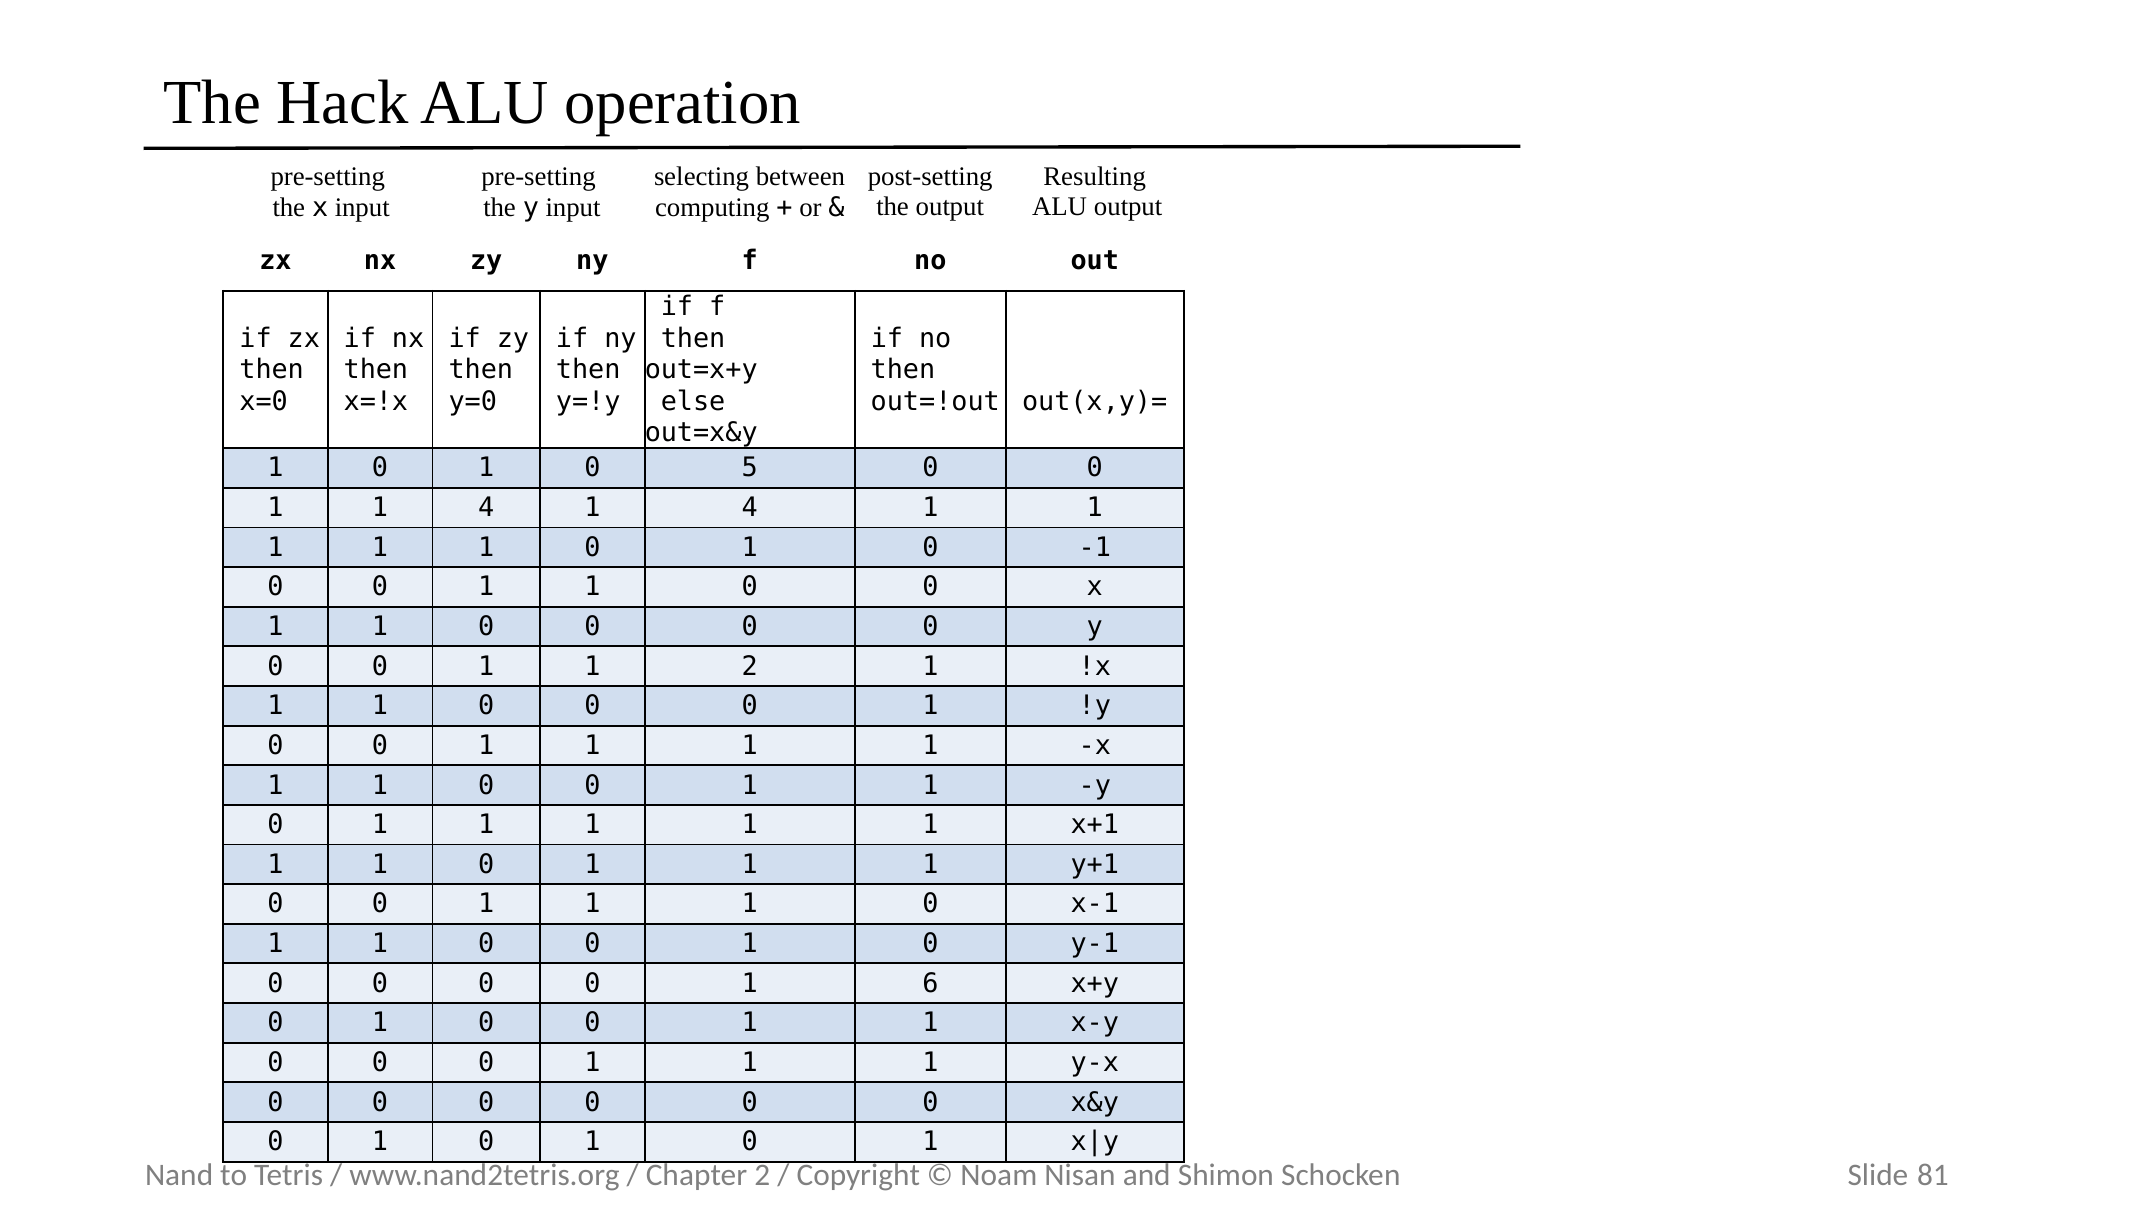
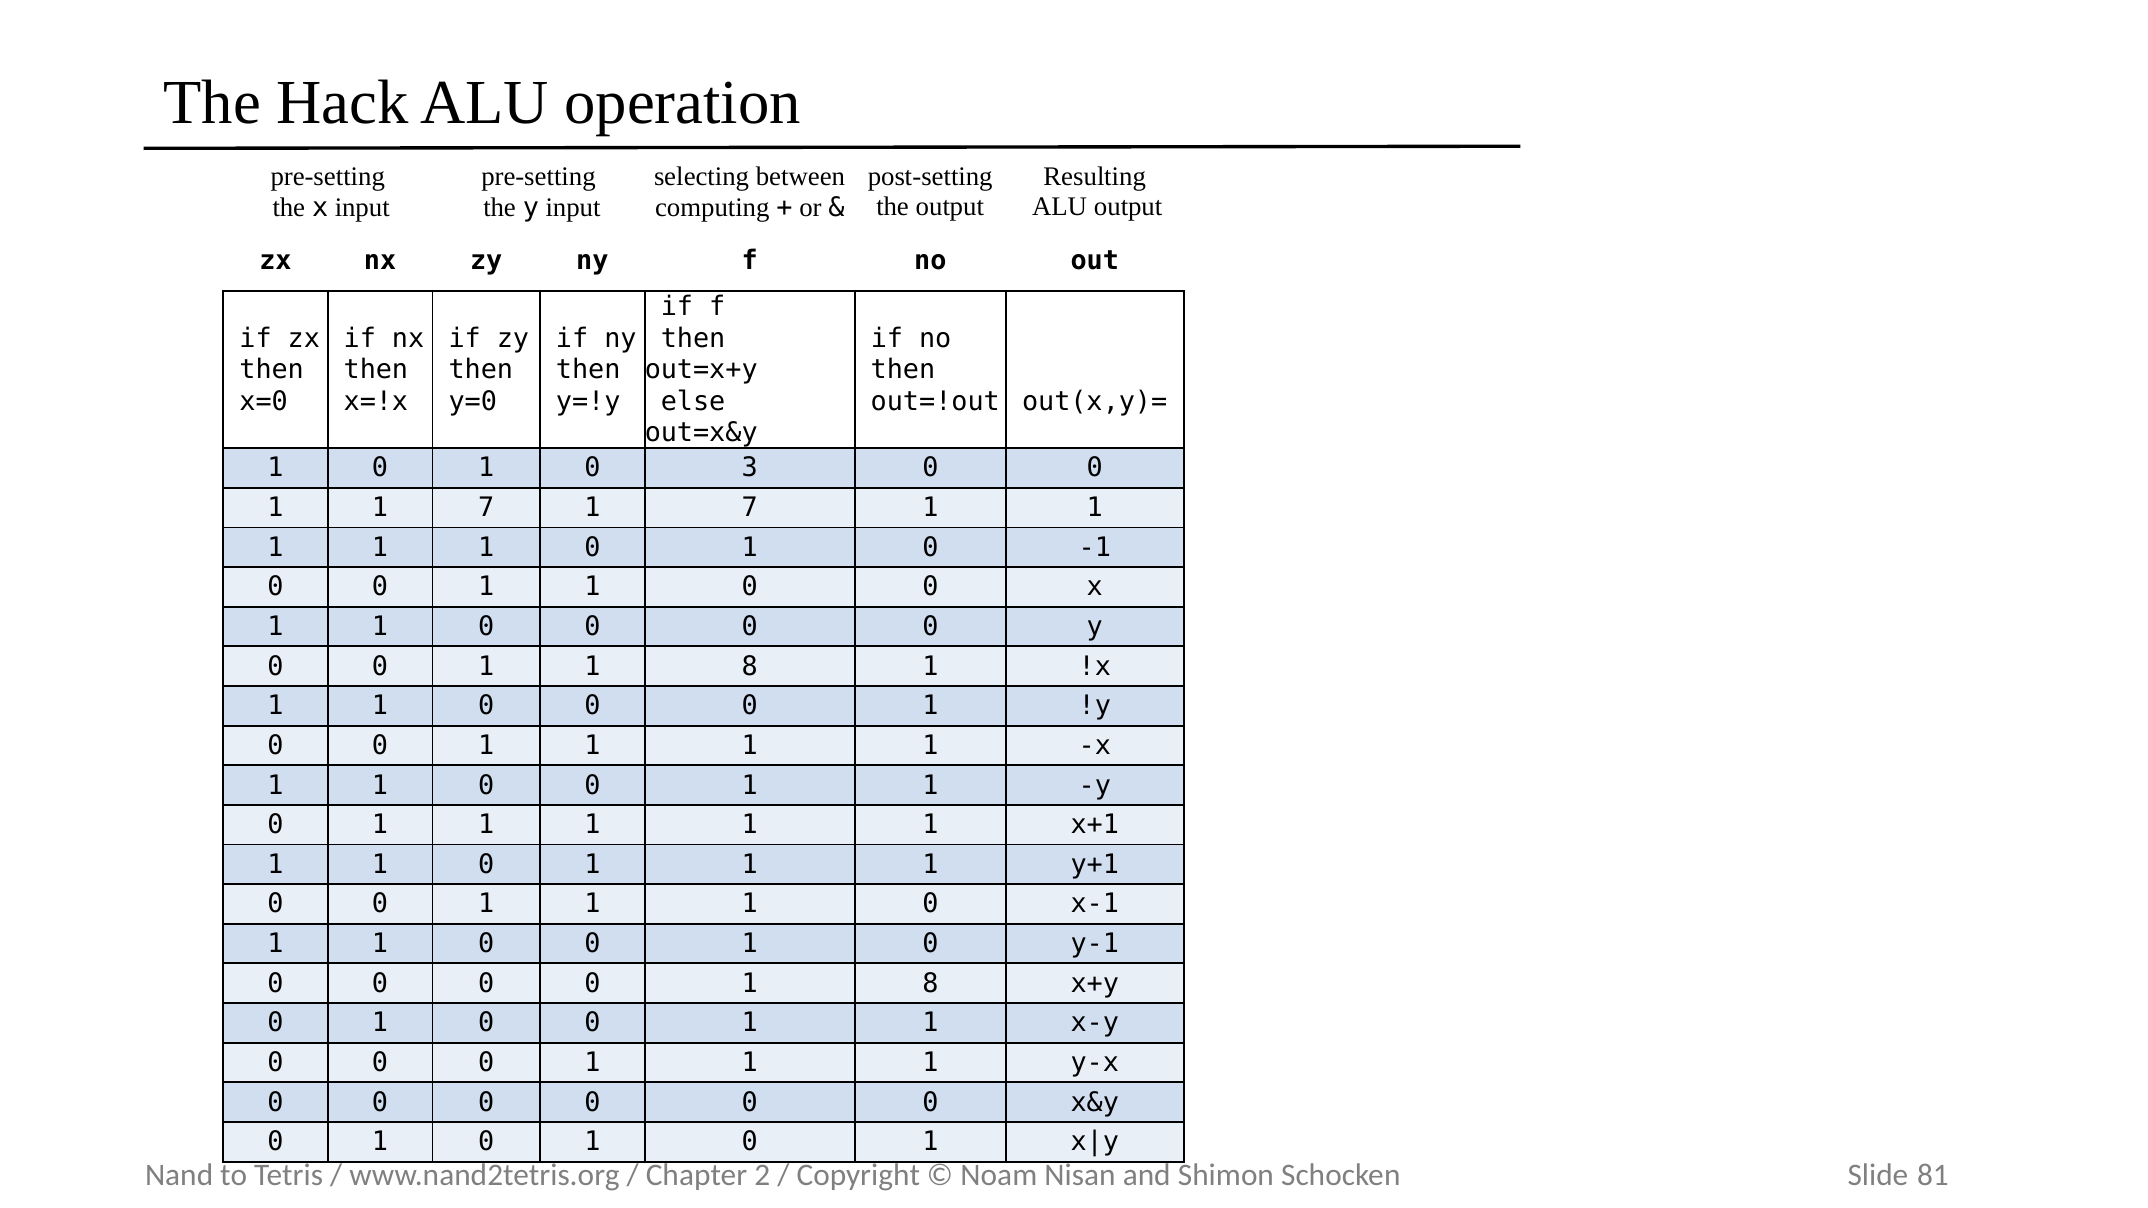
5: 5 -> 3
1 1 4: 4 -> 7
4 at (750, 508): 4 -> 7
1 1 2: 2 -> 8
0 1 6: 6 -> 8
